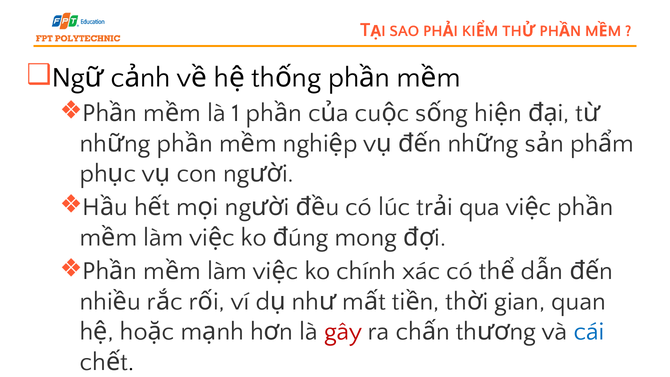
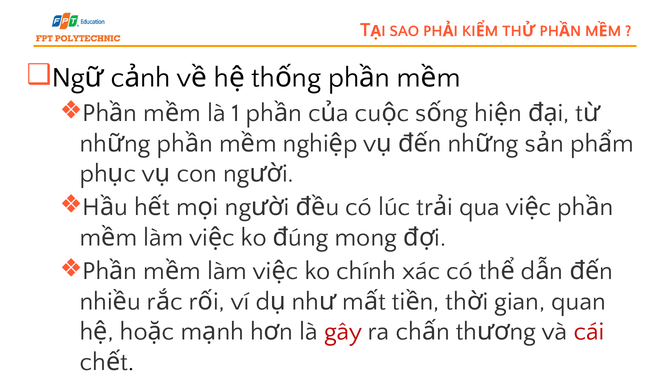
cái colour: blue -> red
